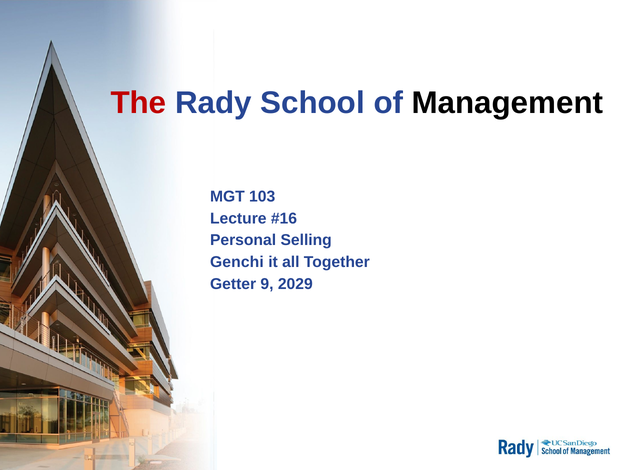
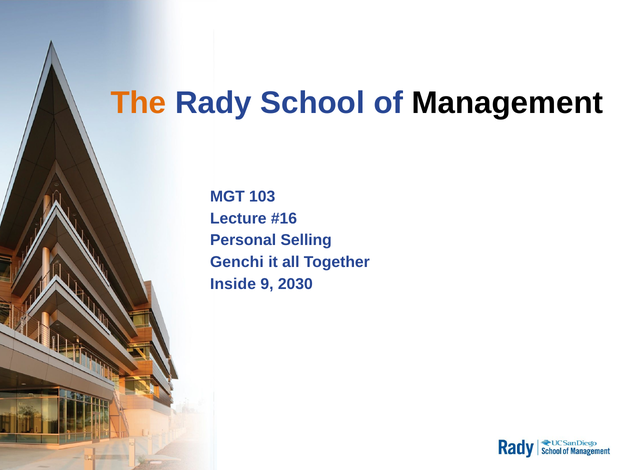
The colour: red -> orange
Getter: Getter -> Inside
2029: 2029 -> 2030
